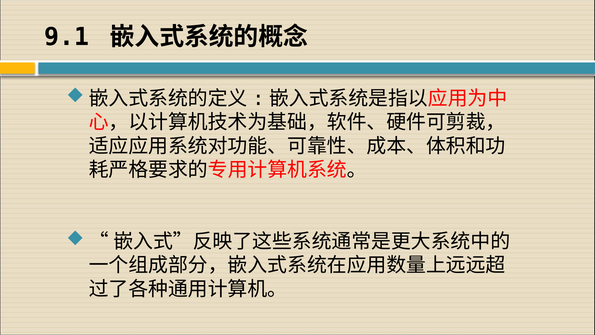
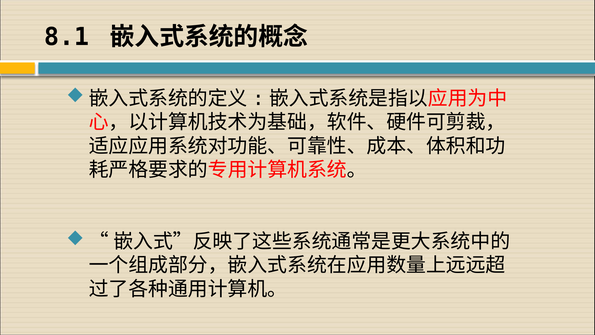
9.1: 9.1 -> 8.1
